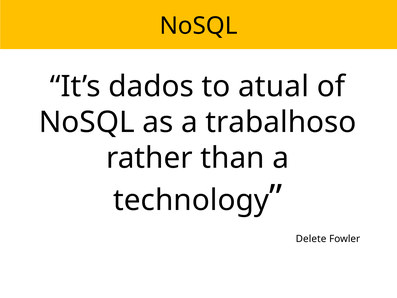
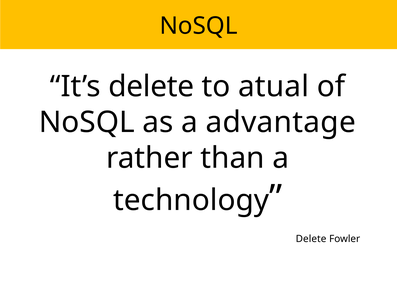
It’s dados: dados -> delete
trabalhoso: trabalhoso -> advantage
